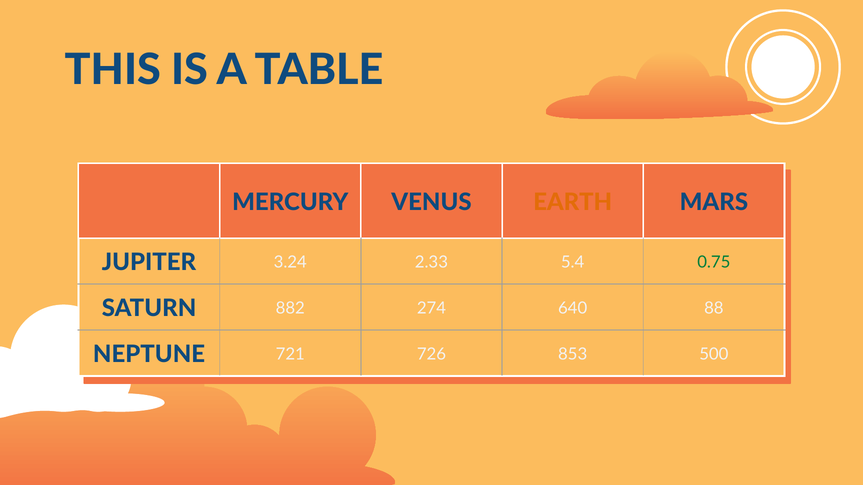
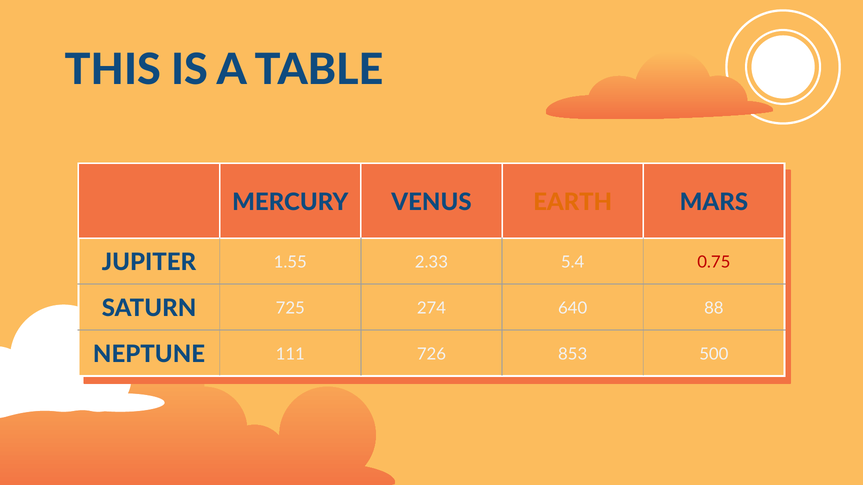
3.24: 3.24 -> 1.55
0.75 colour: green -> red
882: 882 -> 725
721: 721 -> 111
